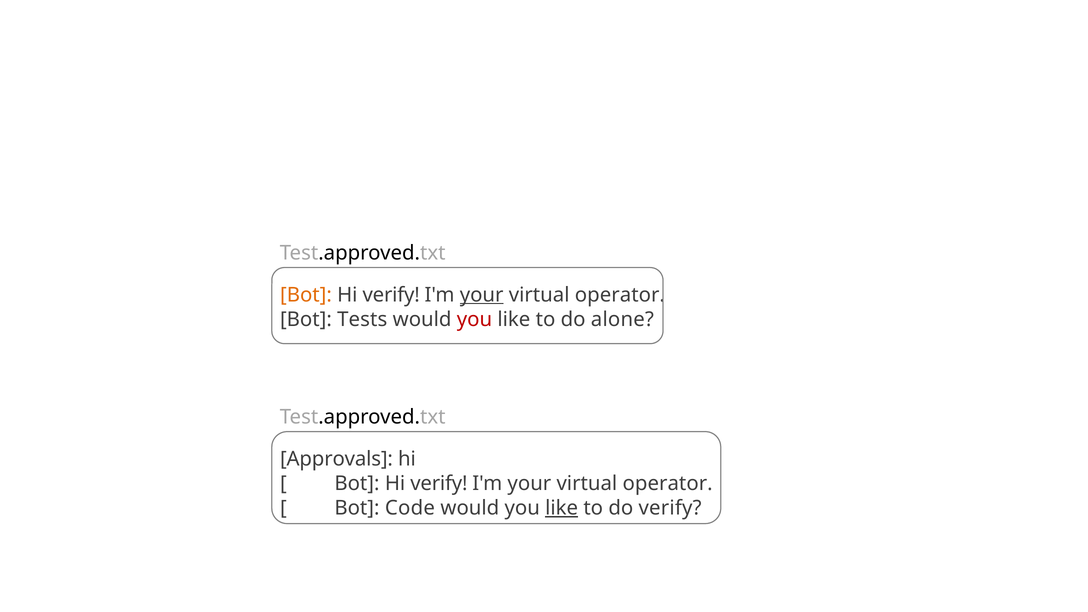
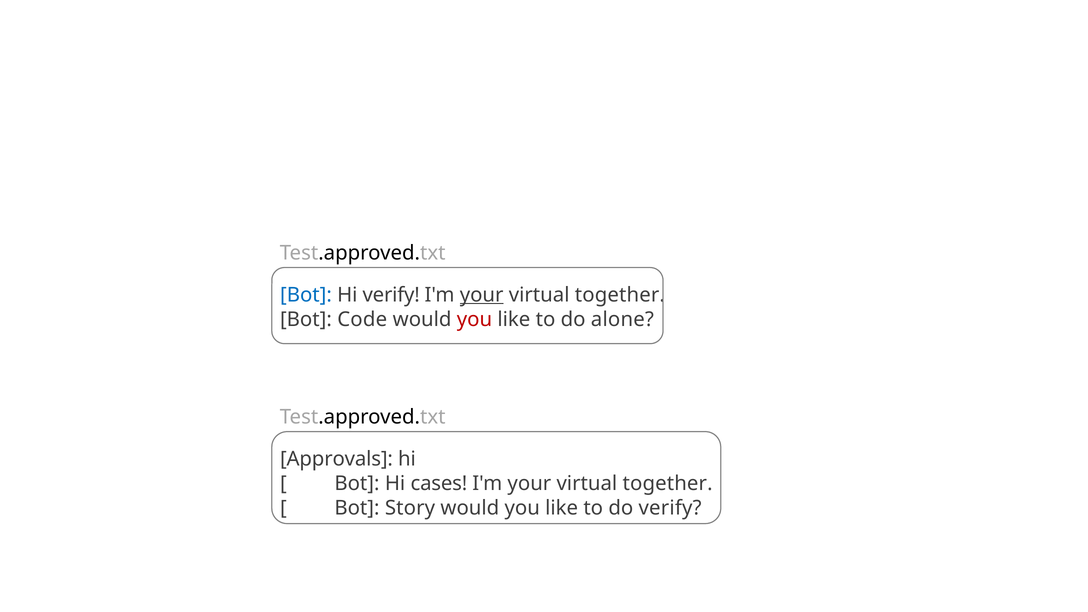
Bot at (306, 295) colour: orange -> blue
operator at (620, 295): operator -> together
Tests: Tests -> Code
verify at (439, 483): verify -> cases
operator at (668, 483): operator -> together
Code: Code -> Story
like at (562, 508) underline: present -> none
